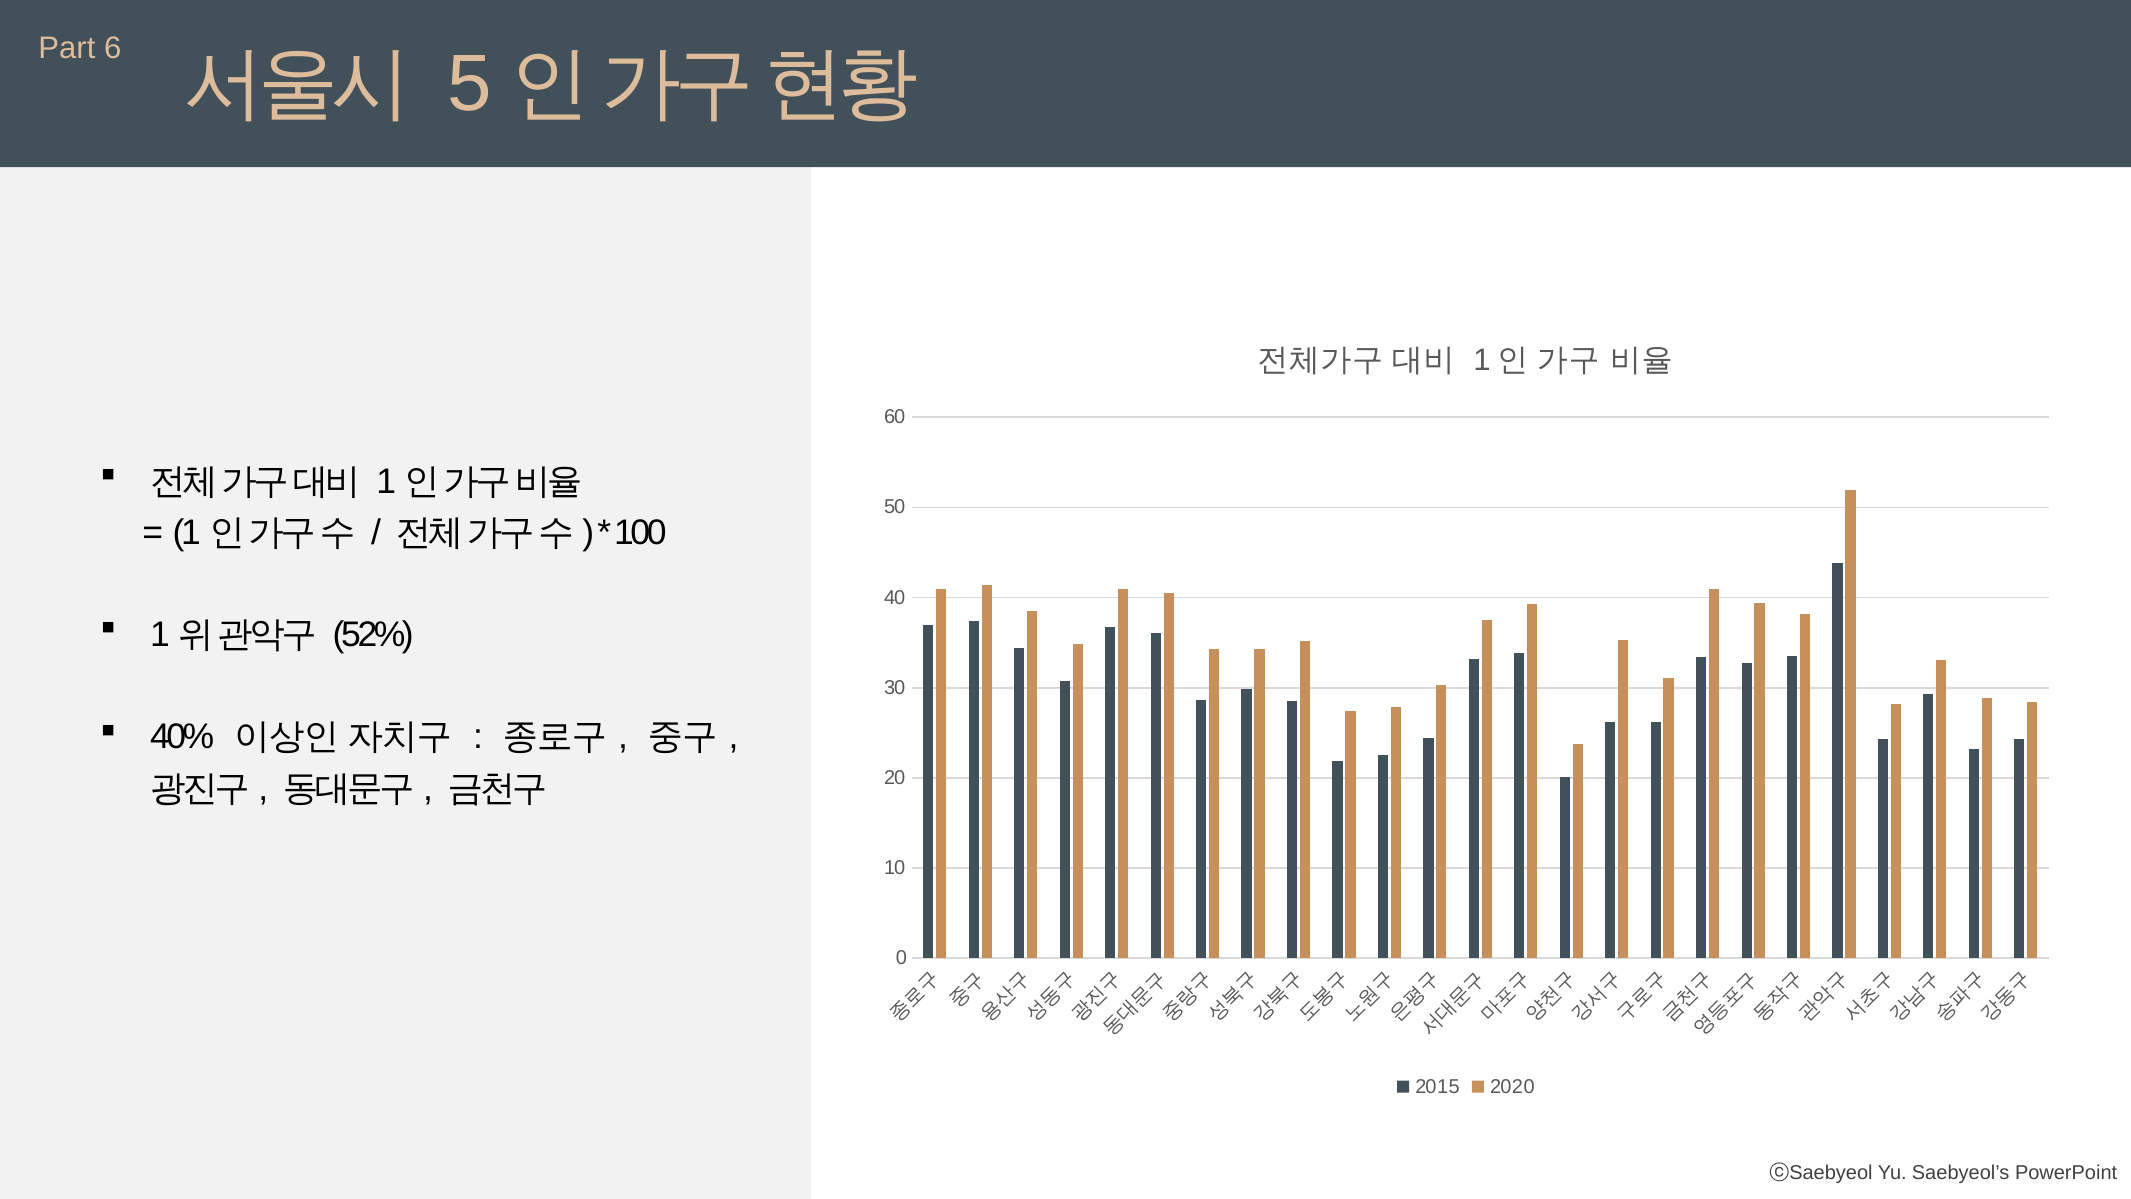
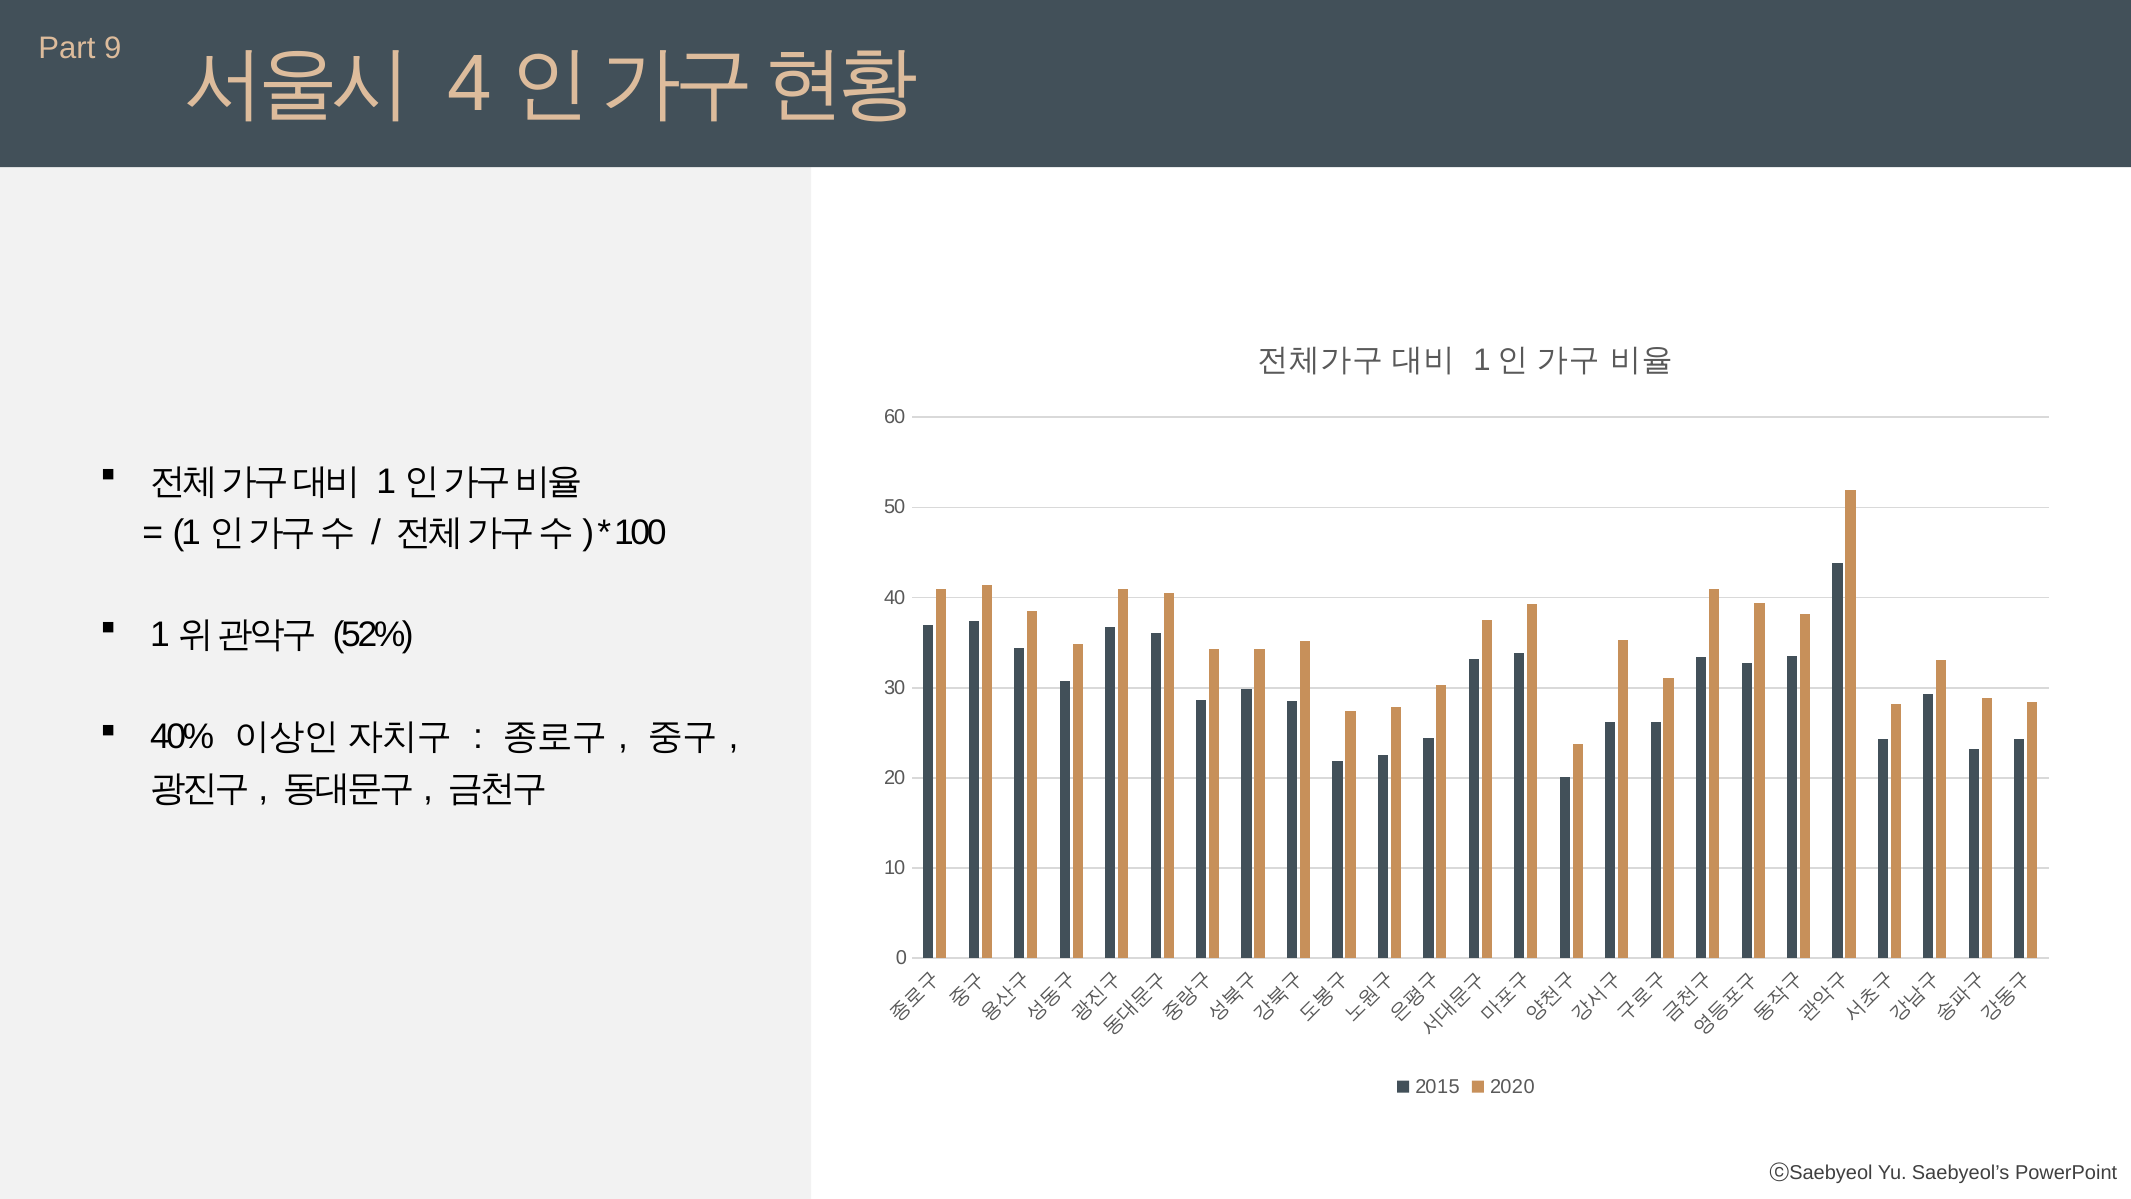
6: 6 -> 9
5: 5 -> 4
